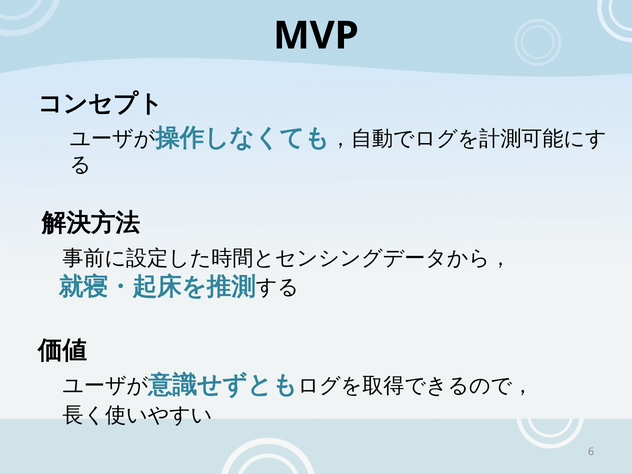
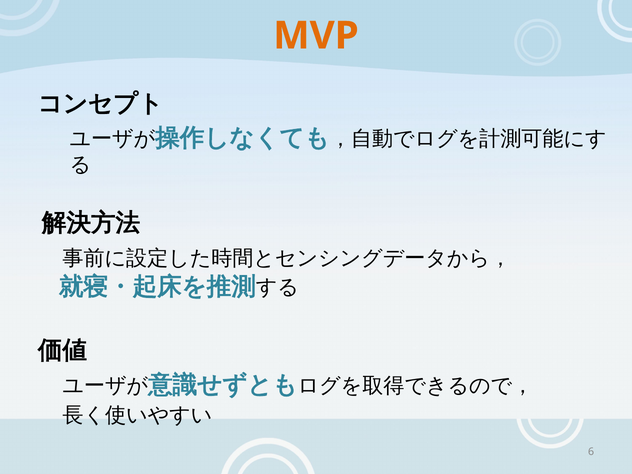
MVP colour: black -> orange
